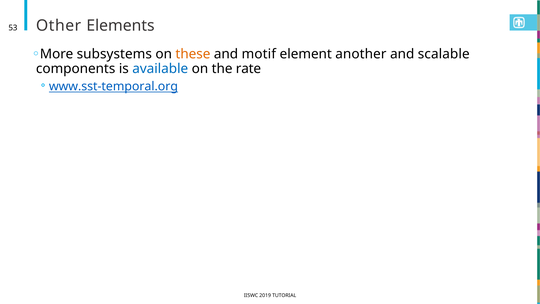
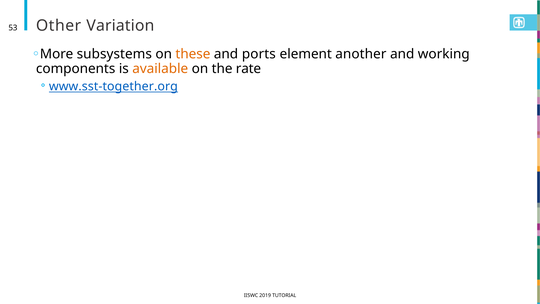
Elements: Elements -> Variation
motif: motif -> ports
scalable: scalable -> working
available colour: blue -> orange
www.sst-temporal.org: www.sst-temporal.org -> www.sst-together.org
